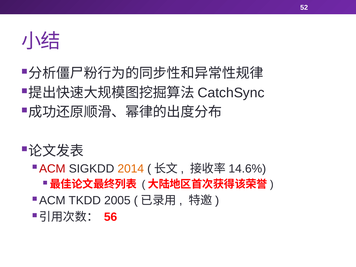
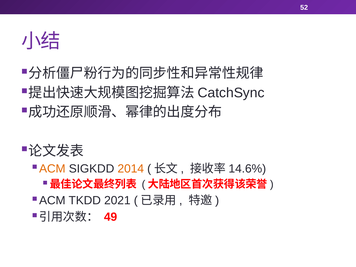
ACM at (52, 169) colour: red -> orange
2005: 2005 -> 2021
56: 56 -> 49
